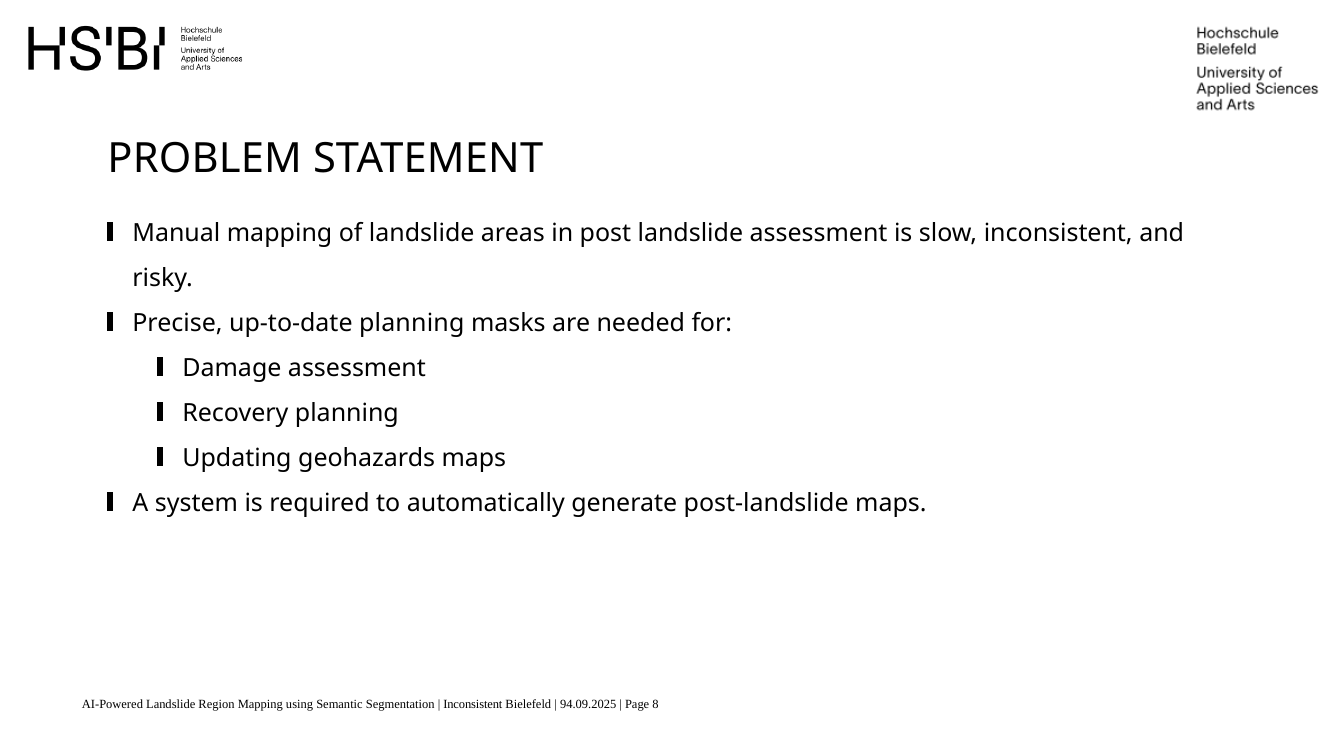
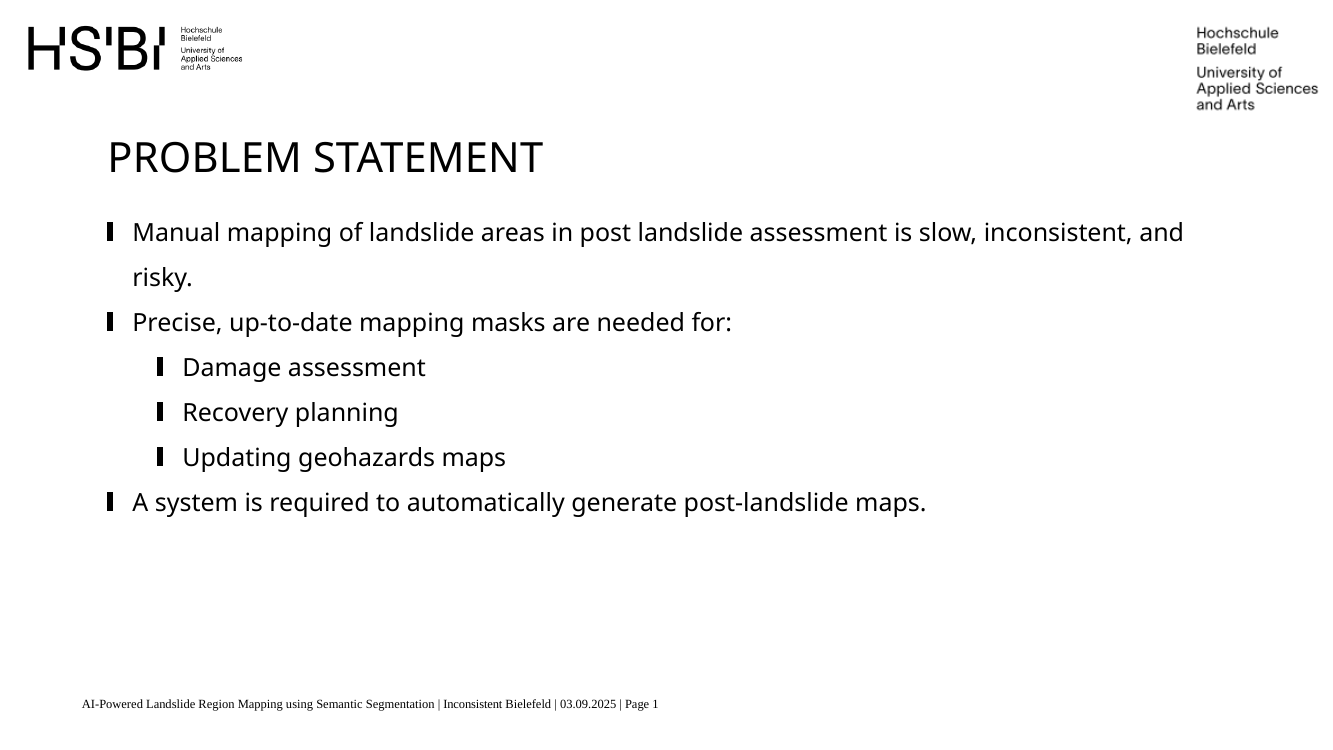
up-to-date planning: planning -> mapping
94.09.2025: 94.09.2025 -> 03.09.2025
8: 8 -> 1
